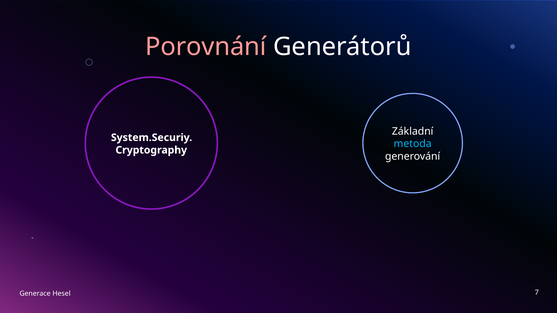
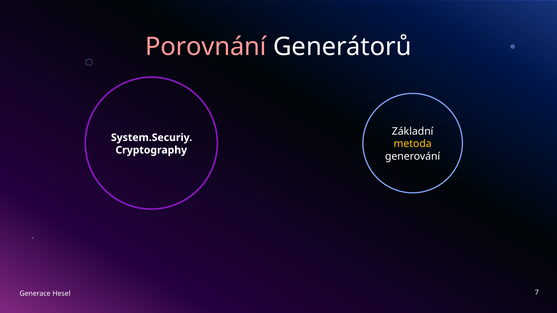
metoda colour: light blue -> yellow
